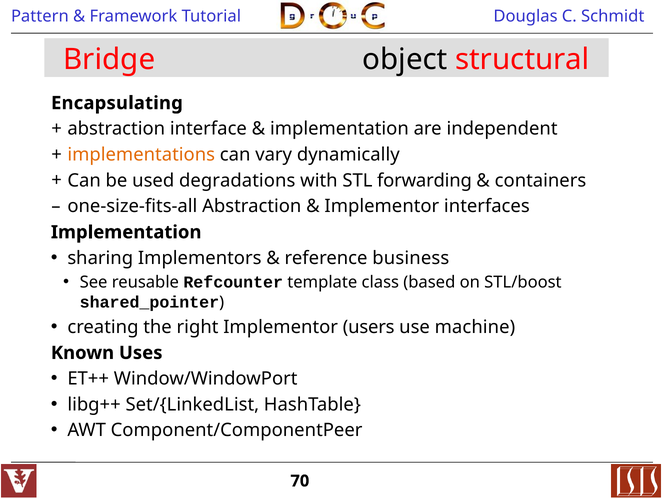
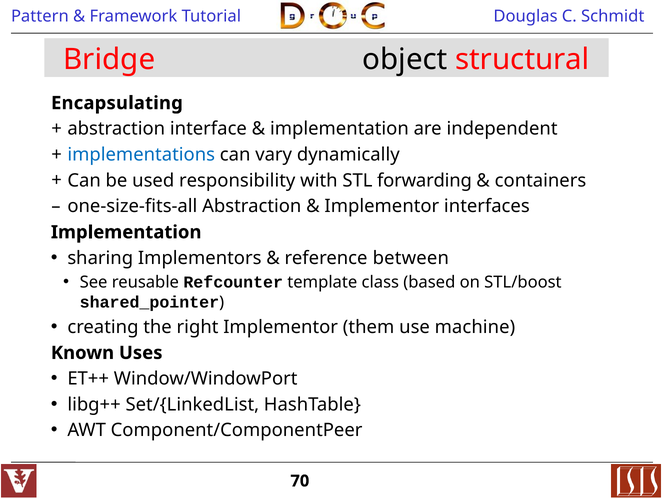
implementations colour: orange -> blue
degradations: degradations -> responsibility
business: business -> between
users: users -> them
